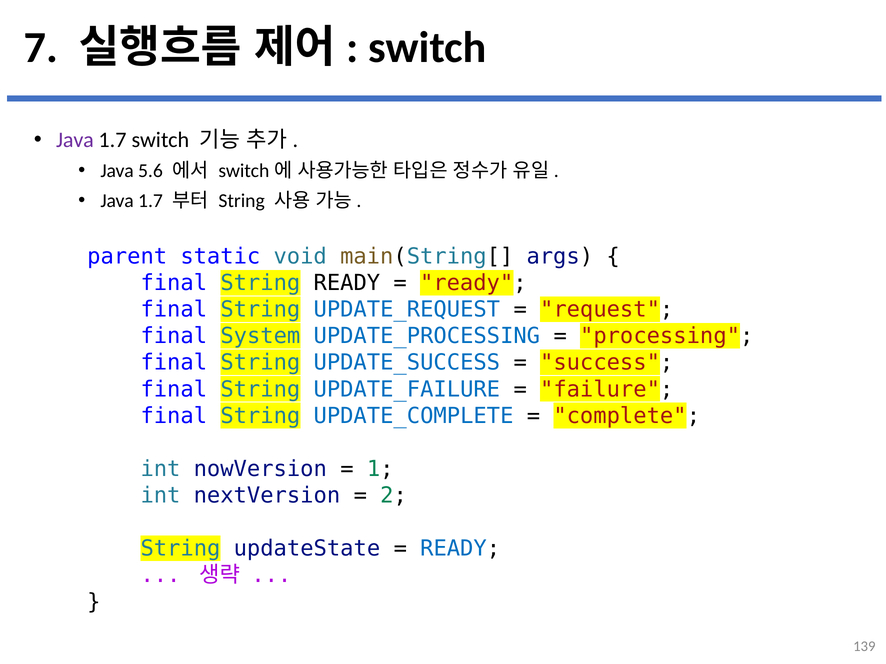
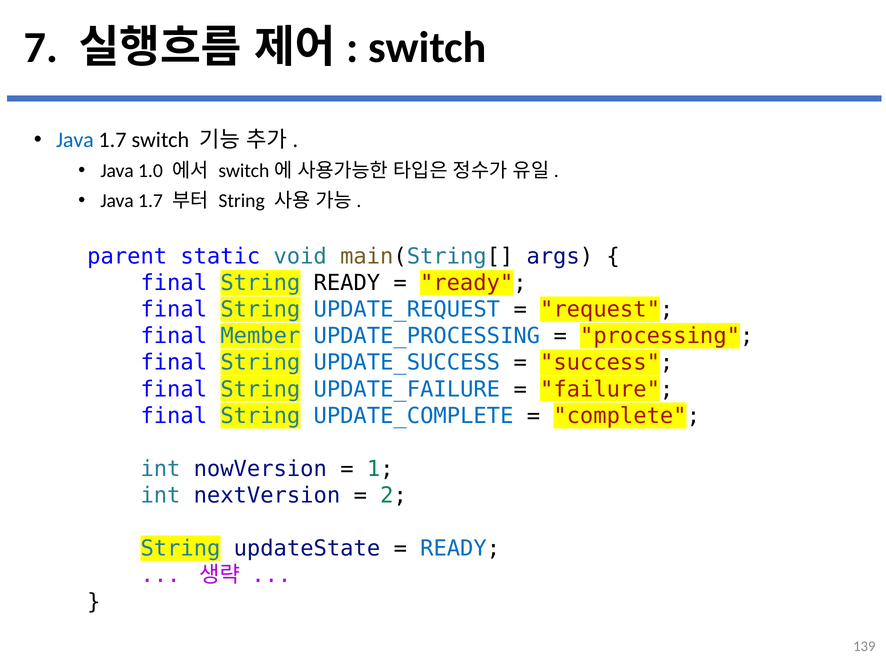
Java at (75, 140) colour: purple -> blue
5.6: 5.6 -> 1.0
System: System -> Member
